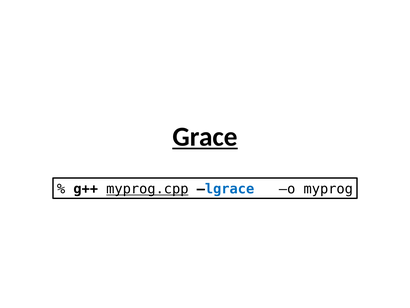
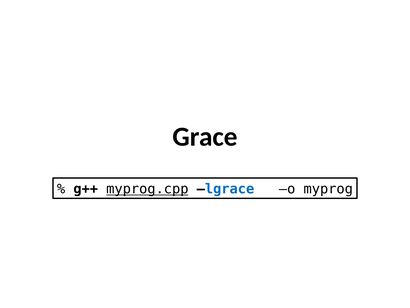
Grace underline: present -> none
